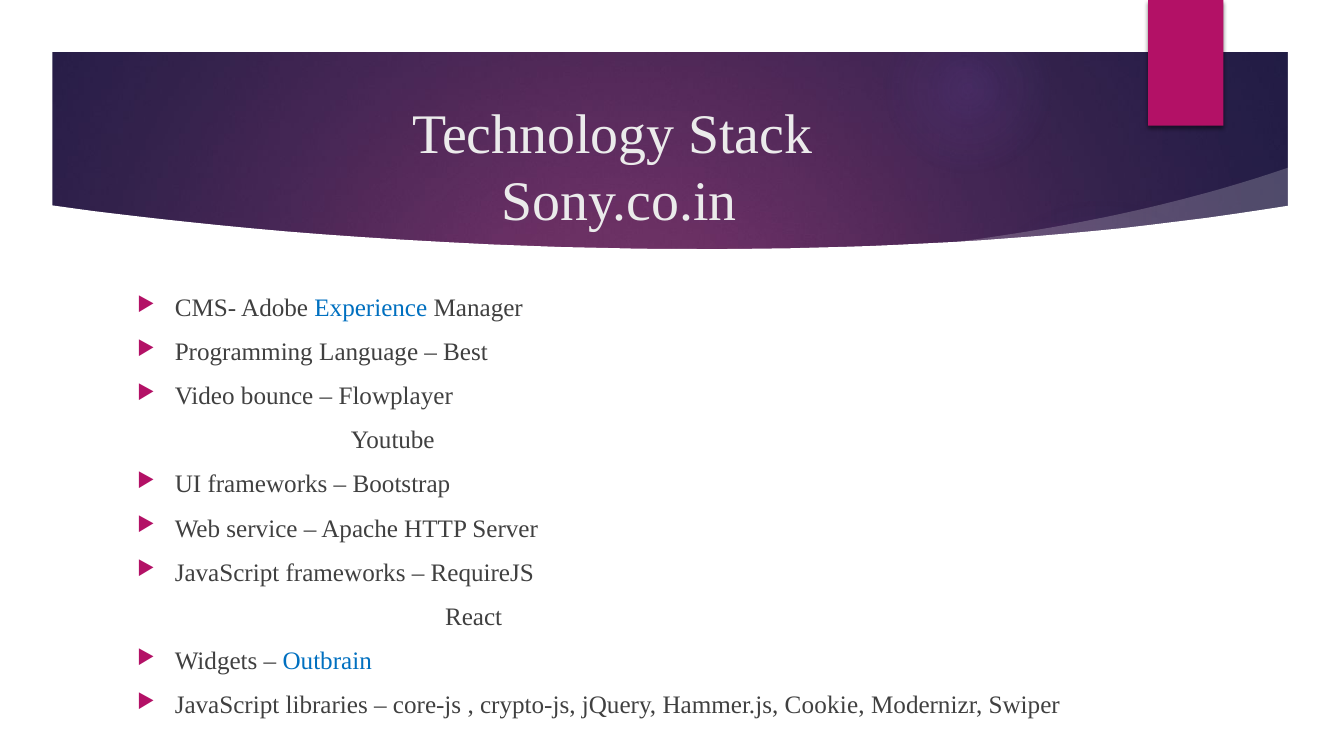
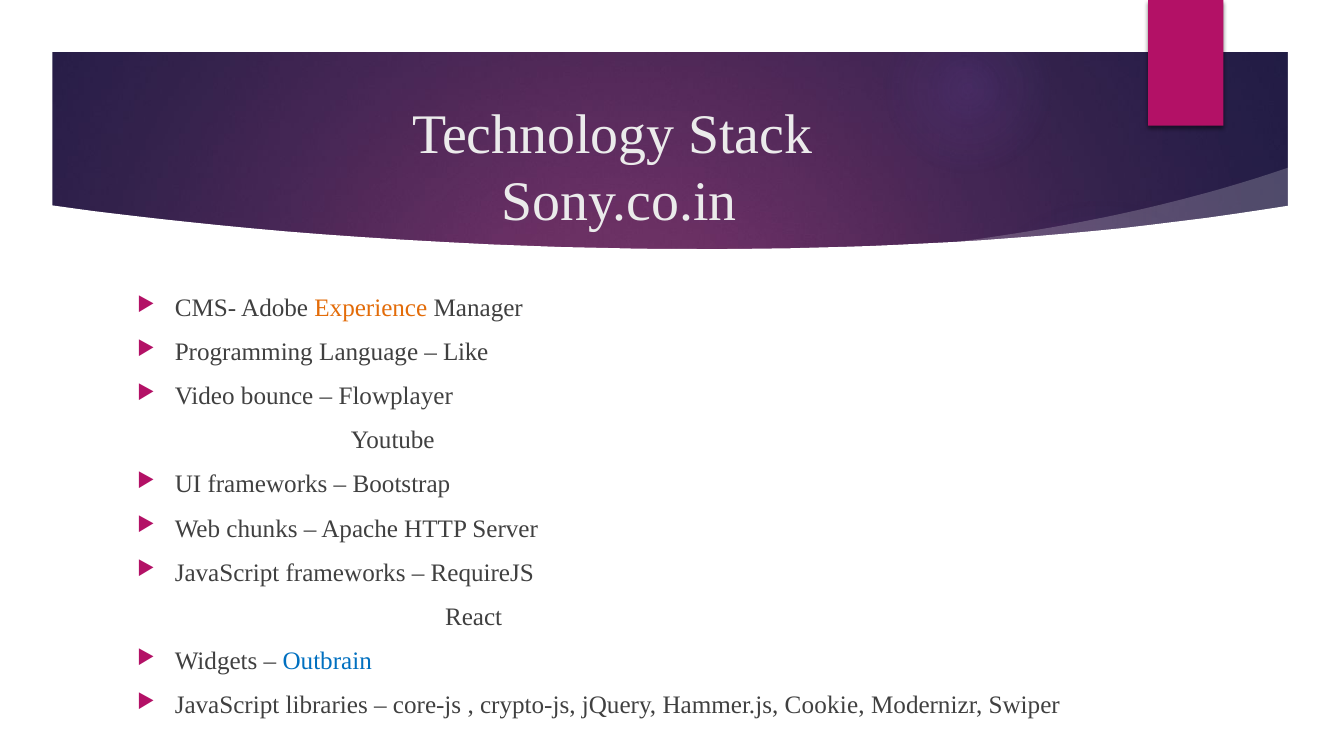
Experience colour: blue -> orange
Best: Best -> Like
service: service -> chunks
